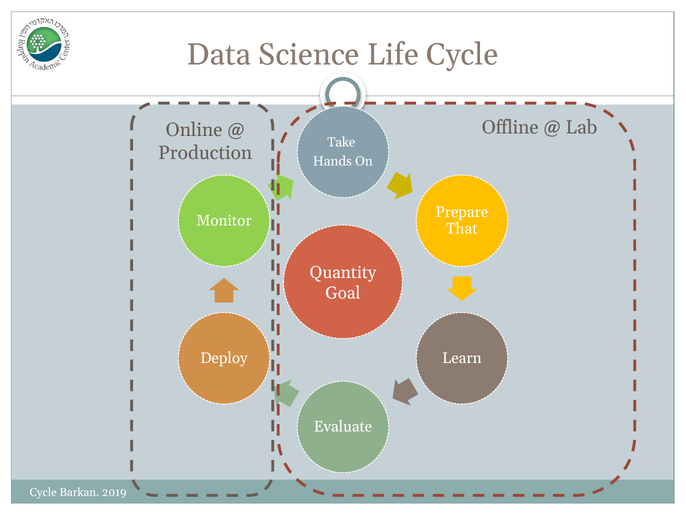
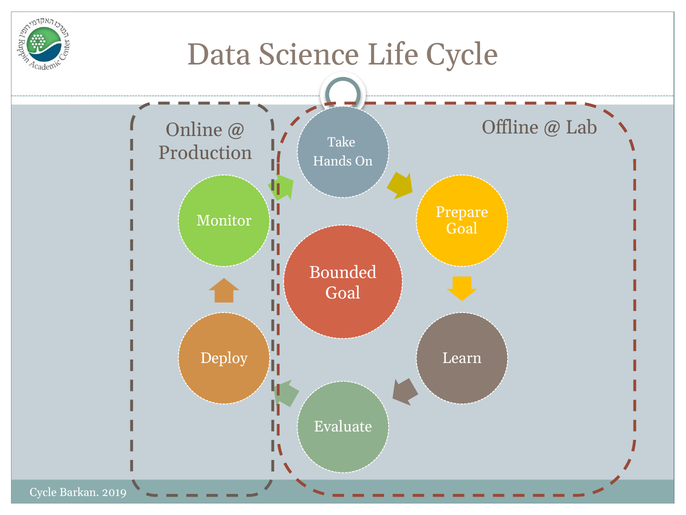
That at (462, 229): That -> Goal
Quantity: Quantity -> Bounded
